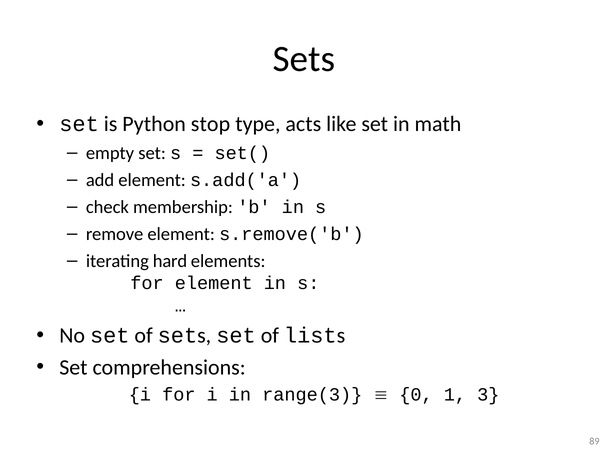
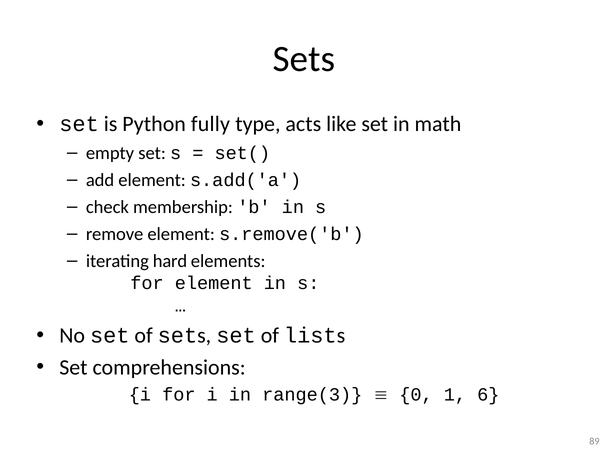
stop: stop -> fully
3: 3 -> 6
